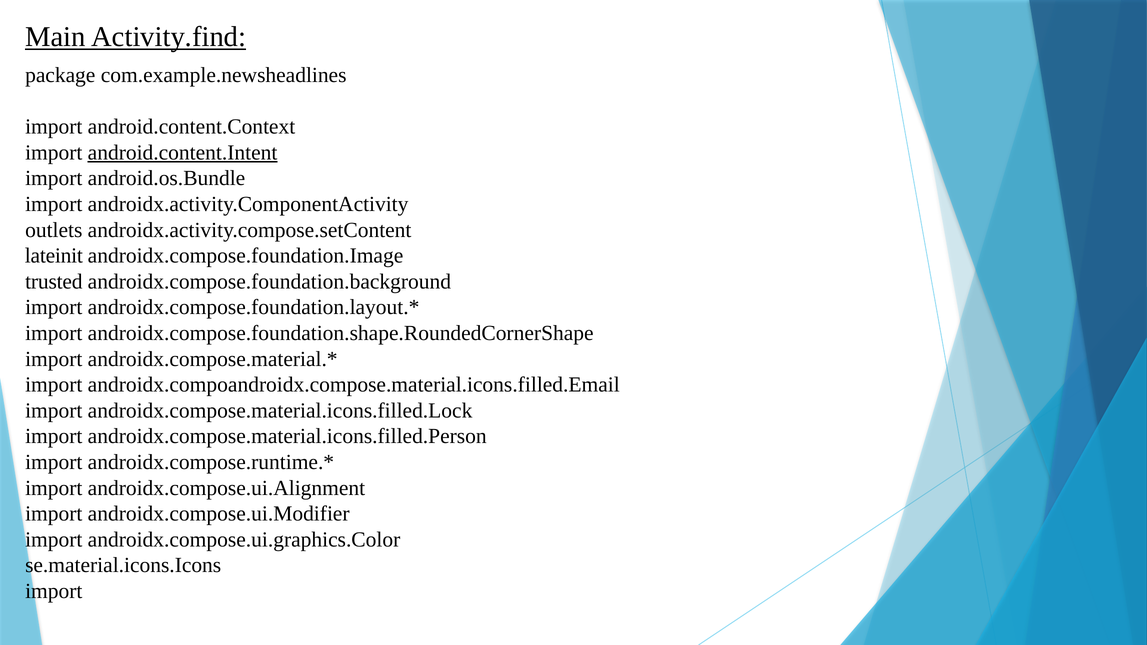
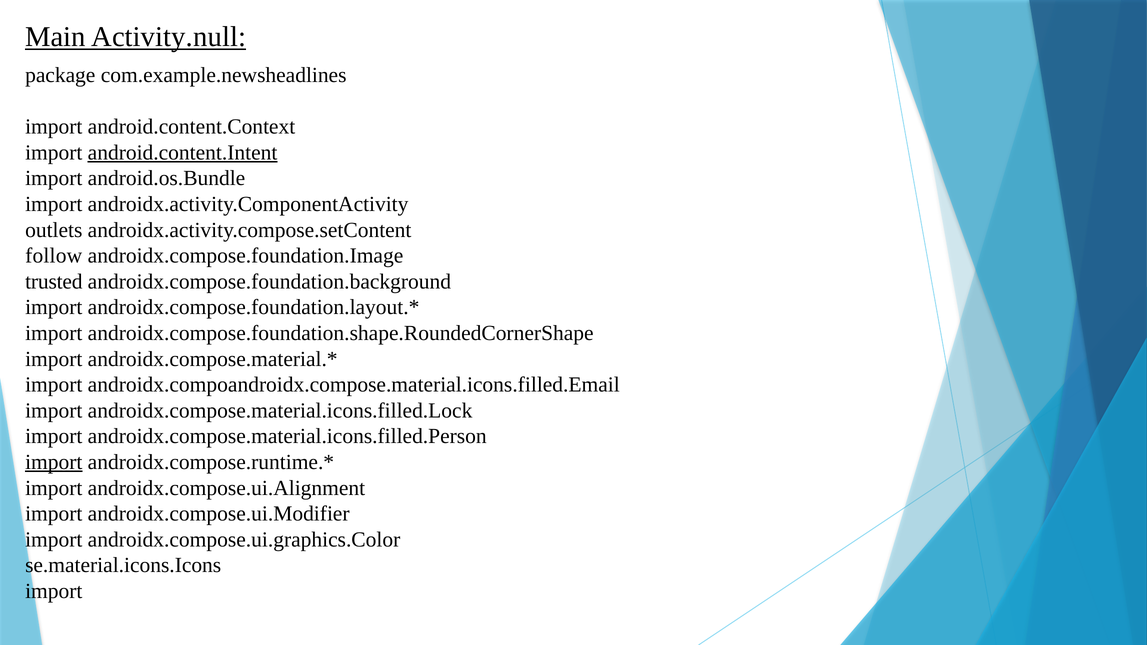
Activity.find: Activity.find -> Activity.null
lateinit: lateinit -> follow
import at (54, 462) underline: none -> present
